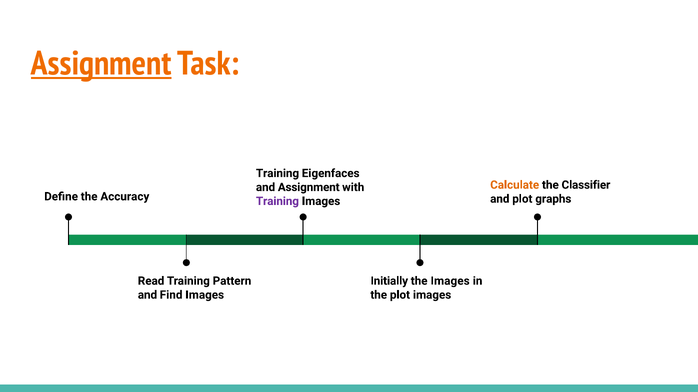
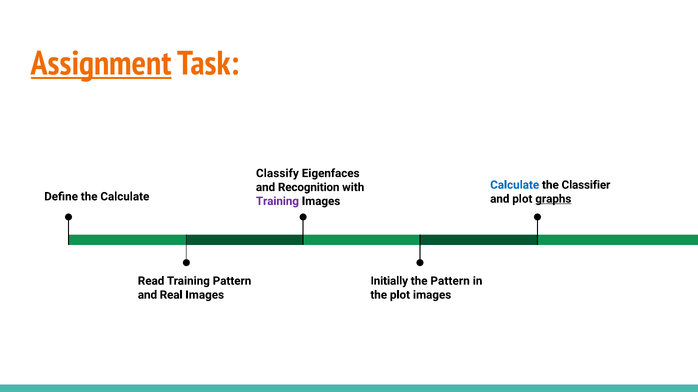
Training at (277, 174): Training -> Classify
Calculate at (515, 185) colour: orange -> blue
and Assignment: Assignment -> Recognition
the Accuracy: Accuracy -> Calculate
graphs underline: none -> present
the Images: Images -> Pattern
Find: Find -> Real
